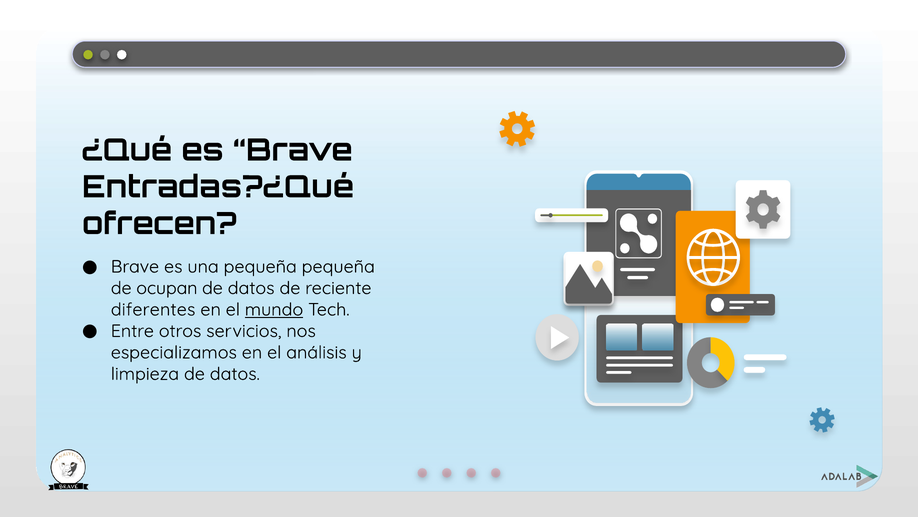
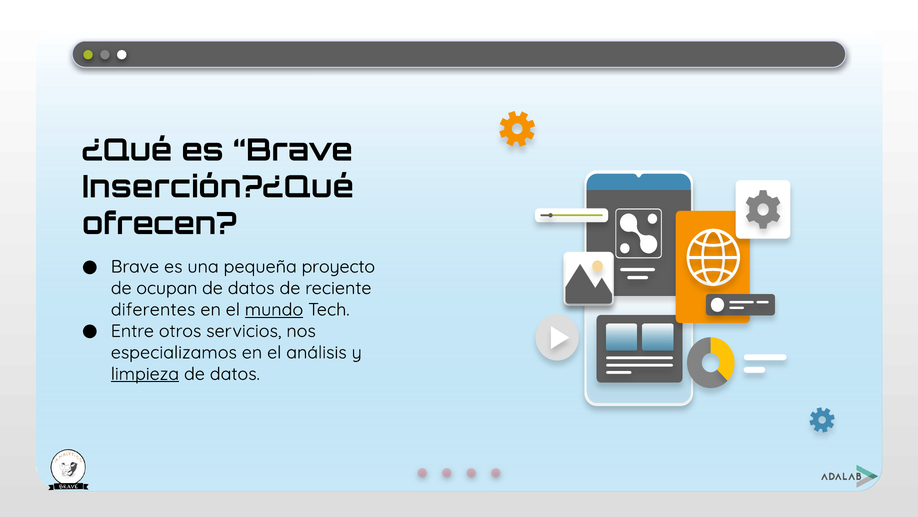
Entradas?¿Qué: Entradas?¿Qué -> Inserción?¿Qué
pequeña pequeña: pequeña -> proyecto
limpieza underline: none -> present
